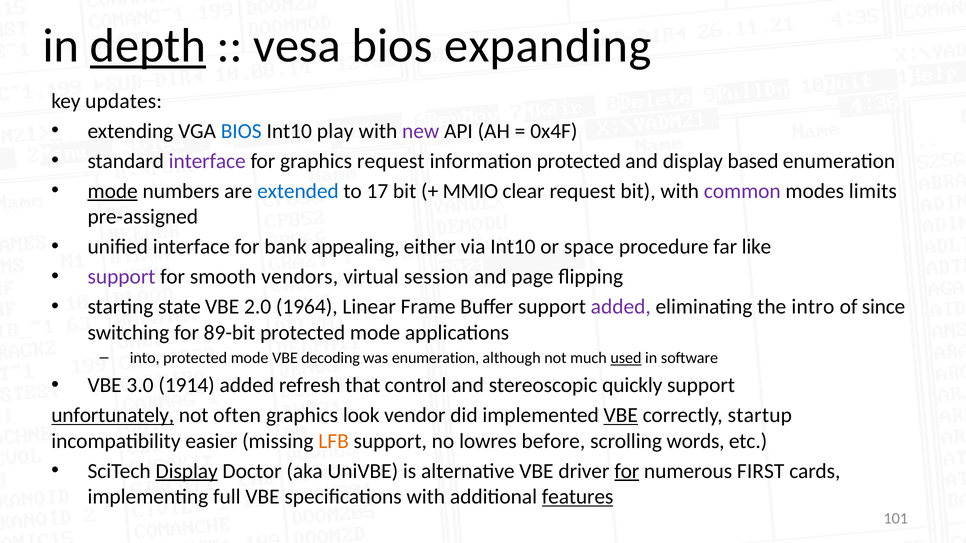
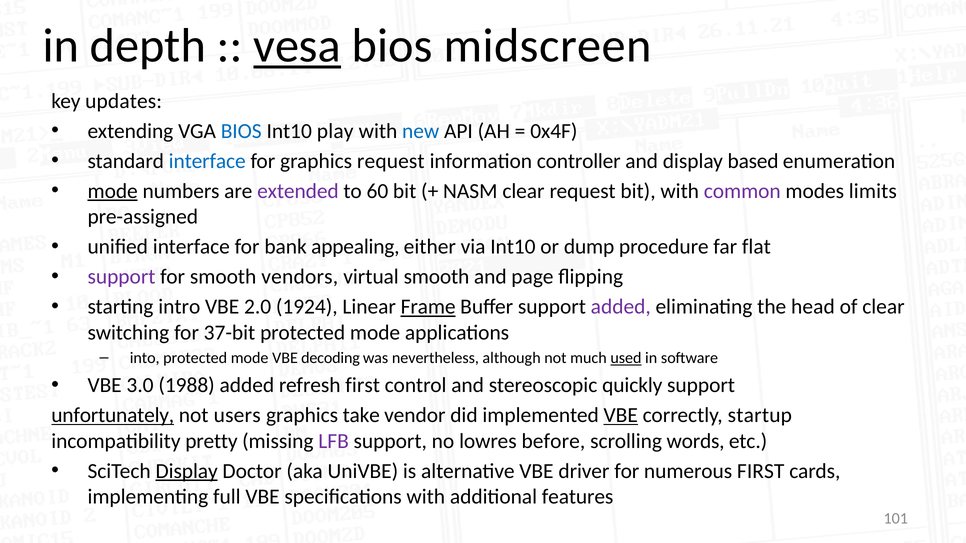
depth underline: present -> none
vesa underline: none -> present
expanding: expanding -> midscreen
new colour: purple -> blue
interface at (207, 161) colour: purple -> blue
information protected: protected -> controller
extended colour: blue -> purple
17: 17 -> 60
MMIO: MMIO -> NASM
space: space -> dump
like: like -> flat
virtual session: session -> smooth
state: state -> intro
1964: 1964 -> 1924
Frame underline: none -> present
intro: intro -> head
of since: since -> clear
89-bit: 89-bit -> 37-bit
was enumeration: enumeration -> nevertheless
1914: 1914 -> 1988
refresh that: that -> first
often: often -> users
look: look -> take
easier: easier -> pretty
LFB colour: orange -> purple
for at (627, 471) underline: present -> none
features underline: present -> none
